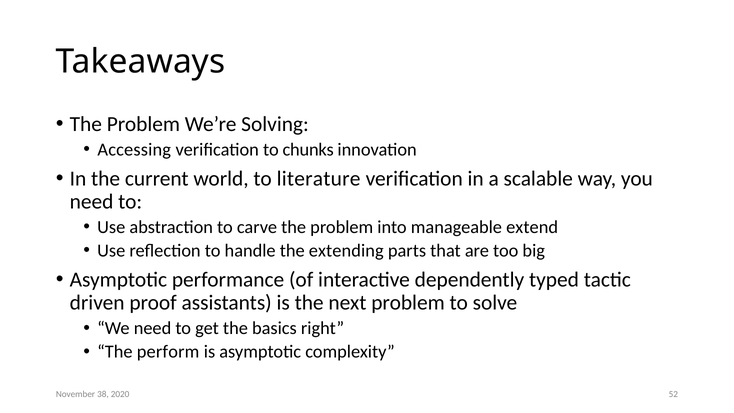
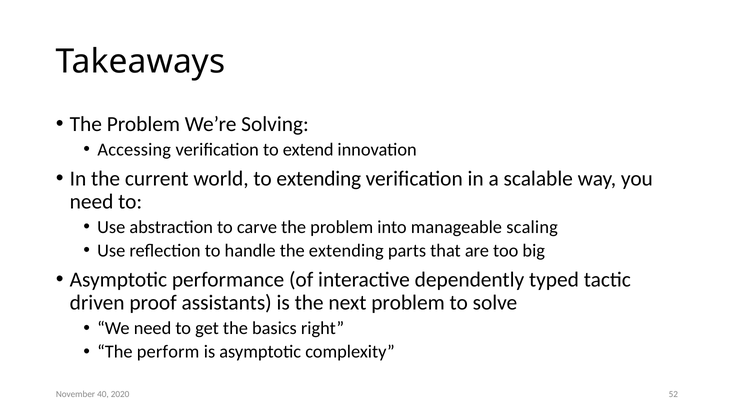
chunks: chunks -> extend
to literature: literature -> extending
extend: extend -> scaling
38: 38 -> 40
